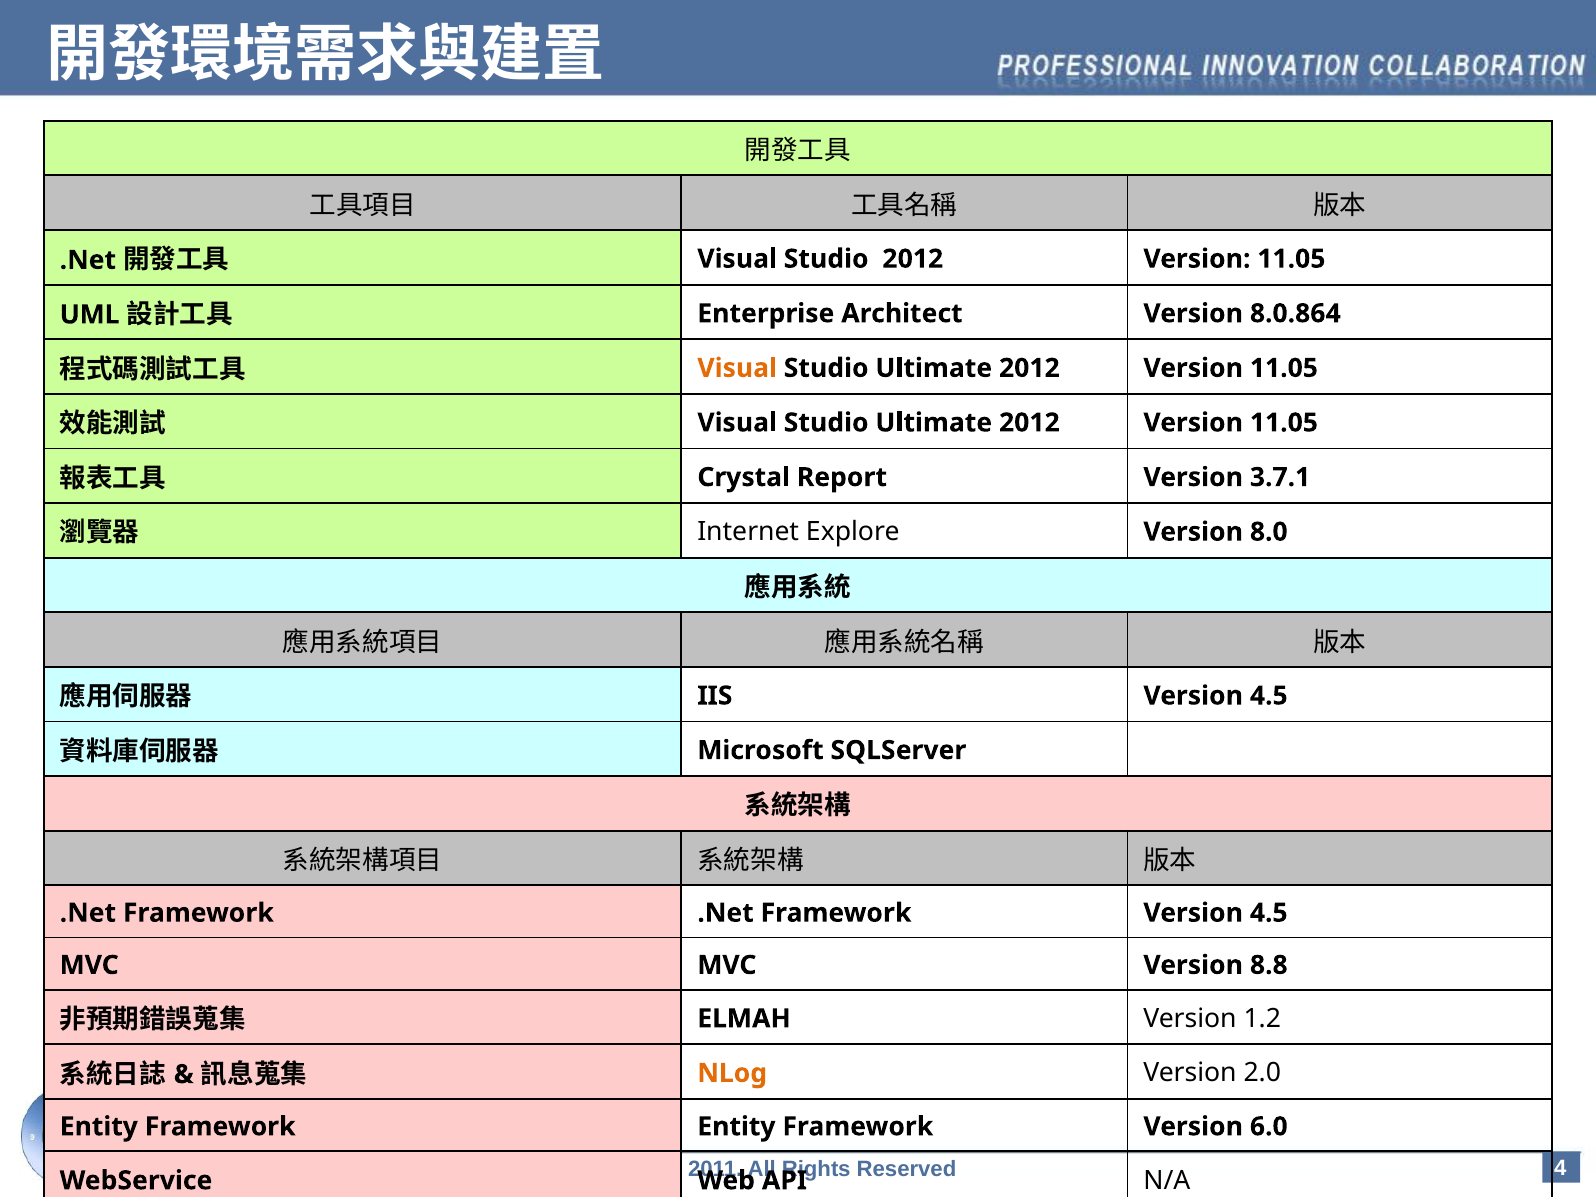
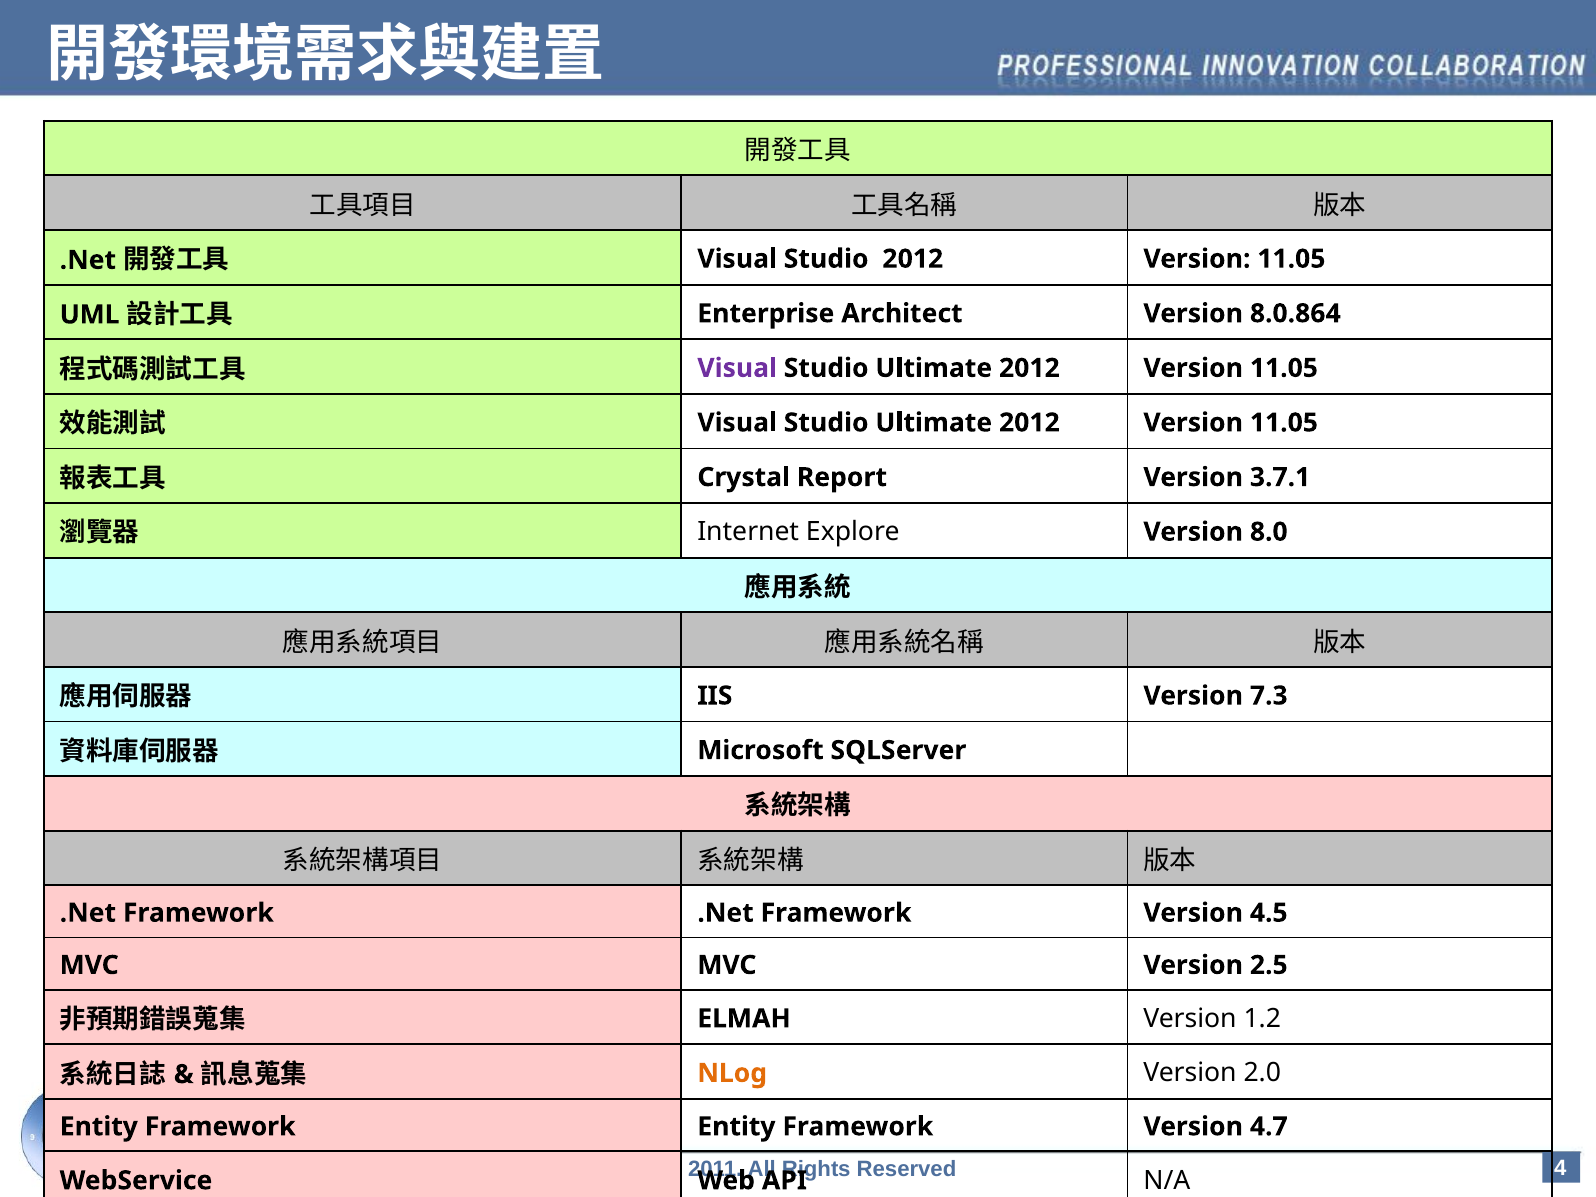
Visual at (737, 368) colour: orange -> purple
IIS Version 4.5: 4.5 -> 7.3
8.8: 8.8 -> 2.5
6.0: 6.0 -> 4.7
